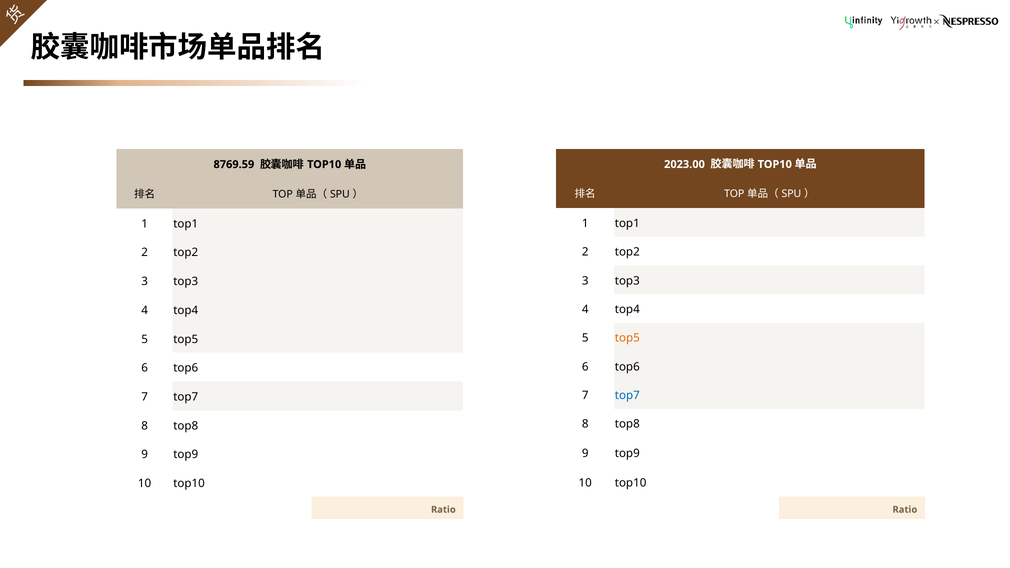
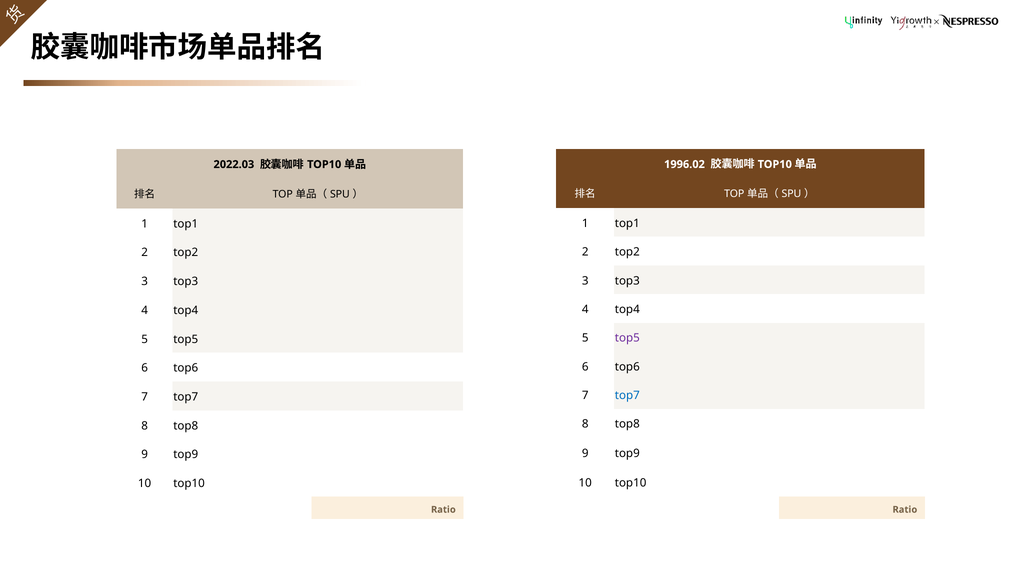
2023.00: 2023.00 -> 1996.02
8769.59: 8769.59 -> 2022.03
top5 at (627, 338) colour: orange -> purple
